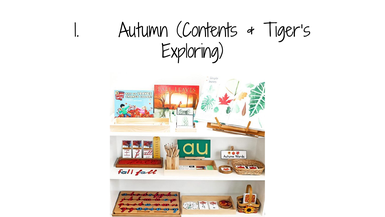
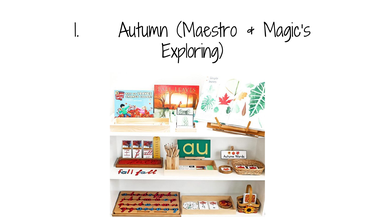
Contents: Contents -> Maestro
Tiger’s: Tiger’s -> Magic’s
